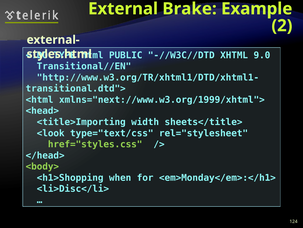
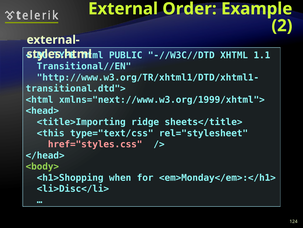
Brake: Brake -> Order
9.0: 9.0 -> 1.1
width: width -> ridge
<look: <look -> <this
href="styles.css colour: light green -> pink
